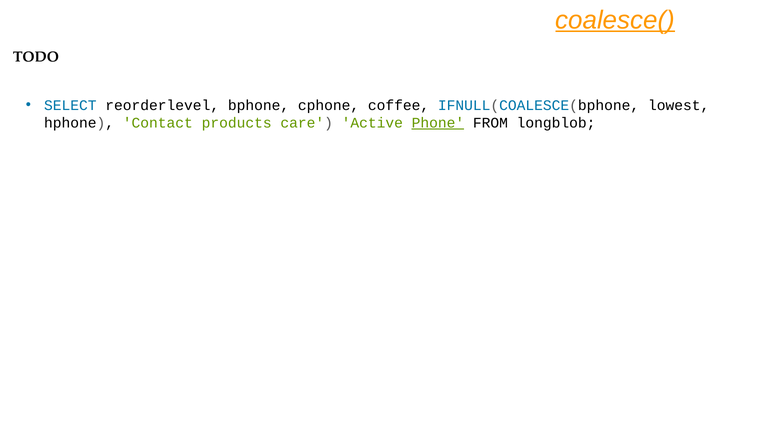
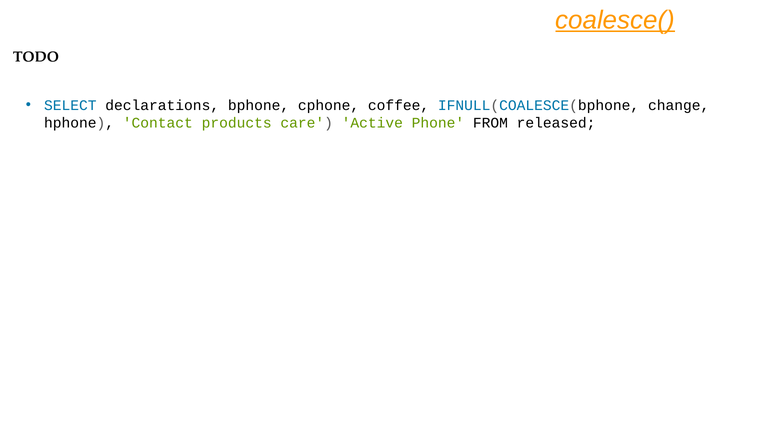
reorderlevel: reorderlevel -> declarations
lowest: lowest -> change
Phone underline: present -> none
longblob: longblob -> released
